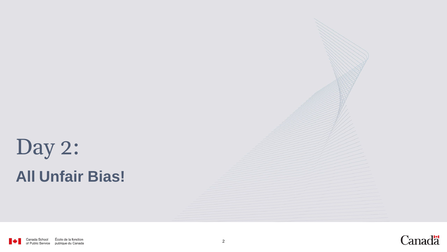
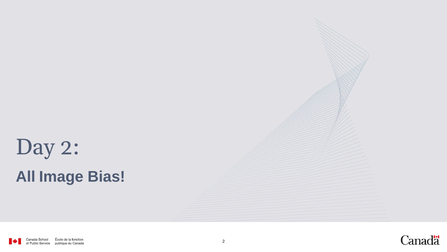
Unfair: Unfair -> Image
